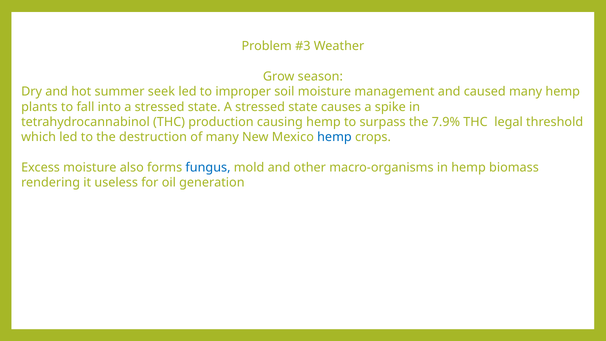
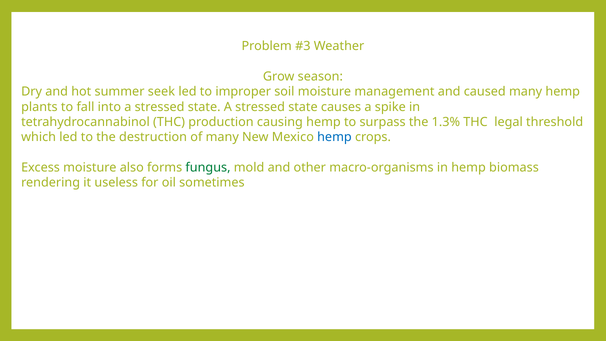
7.9%: 7.9% -> 1.3%
fungus colour: blue -> green
generation: generation -> sometimes
